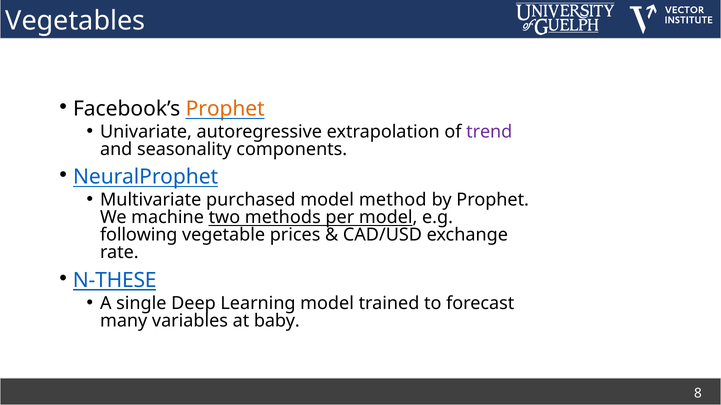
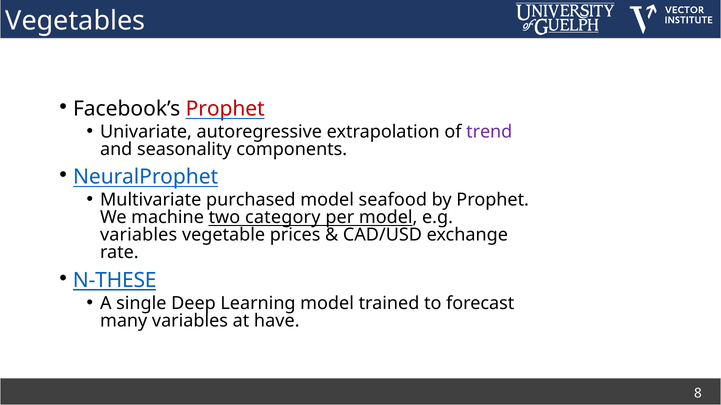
Prophet at (225, 109) colour: orange -> red
method: method -> seafood
methods: methods -> category
following at (139, 235): following -> variables
baby: baby -> have
